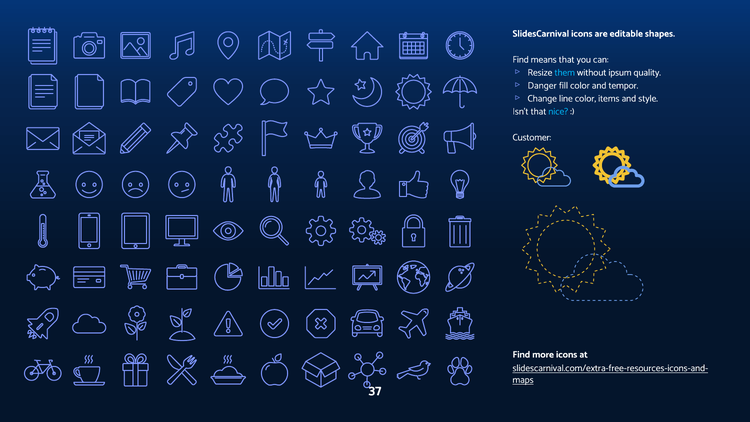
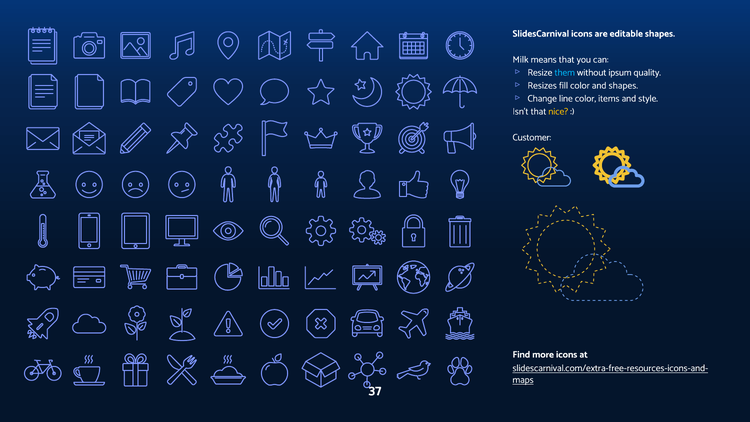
Find at (521, 59): Find -> Milk
Danger: Danger -> Resizes
and tempor: tempor -> shapes
nice colour: light blue -> yellow
